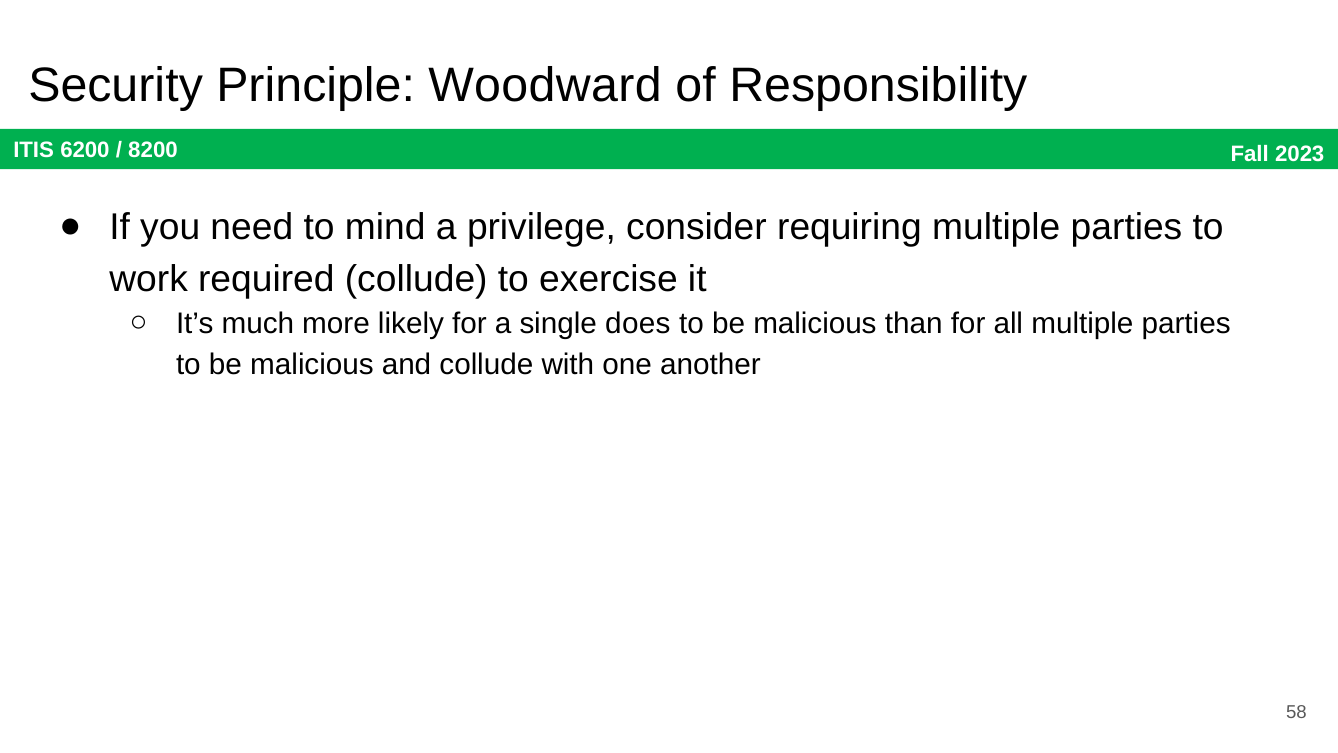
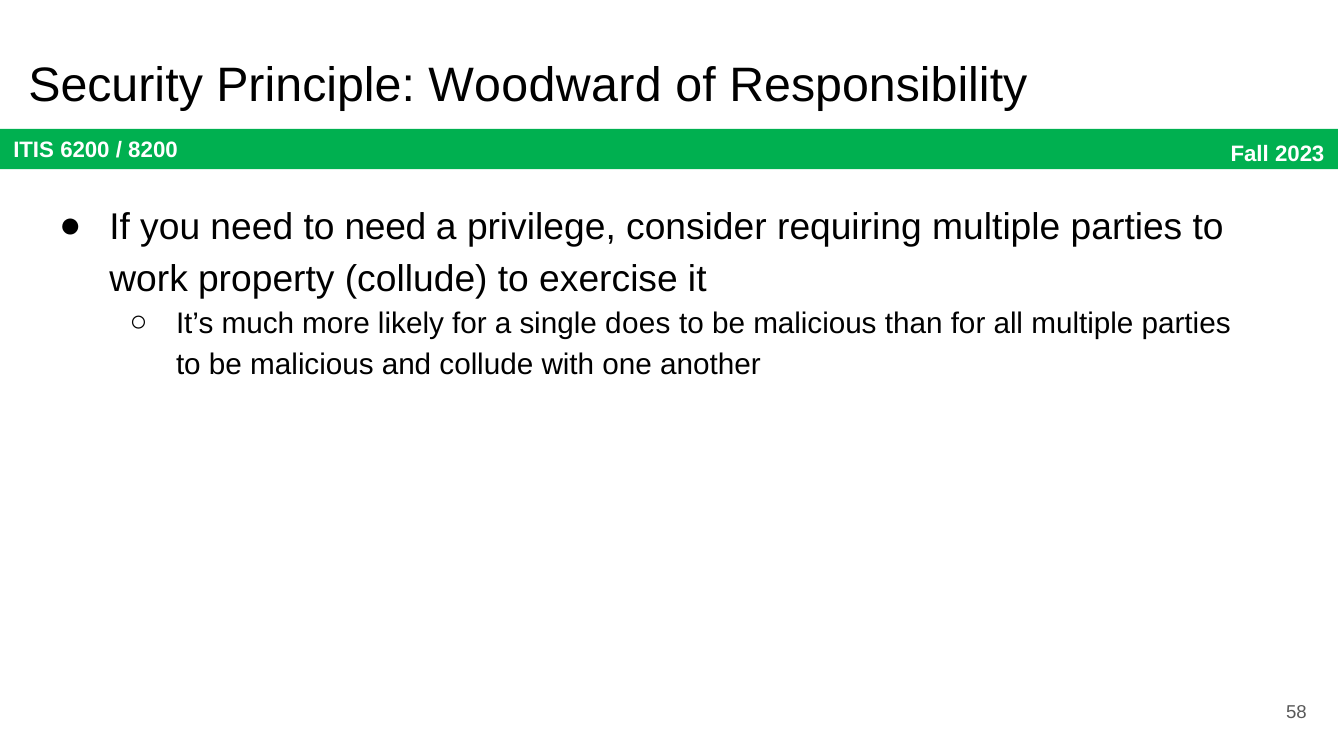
to mind: mind -> need
required: required -> property
